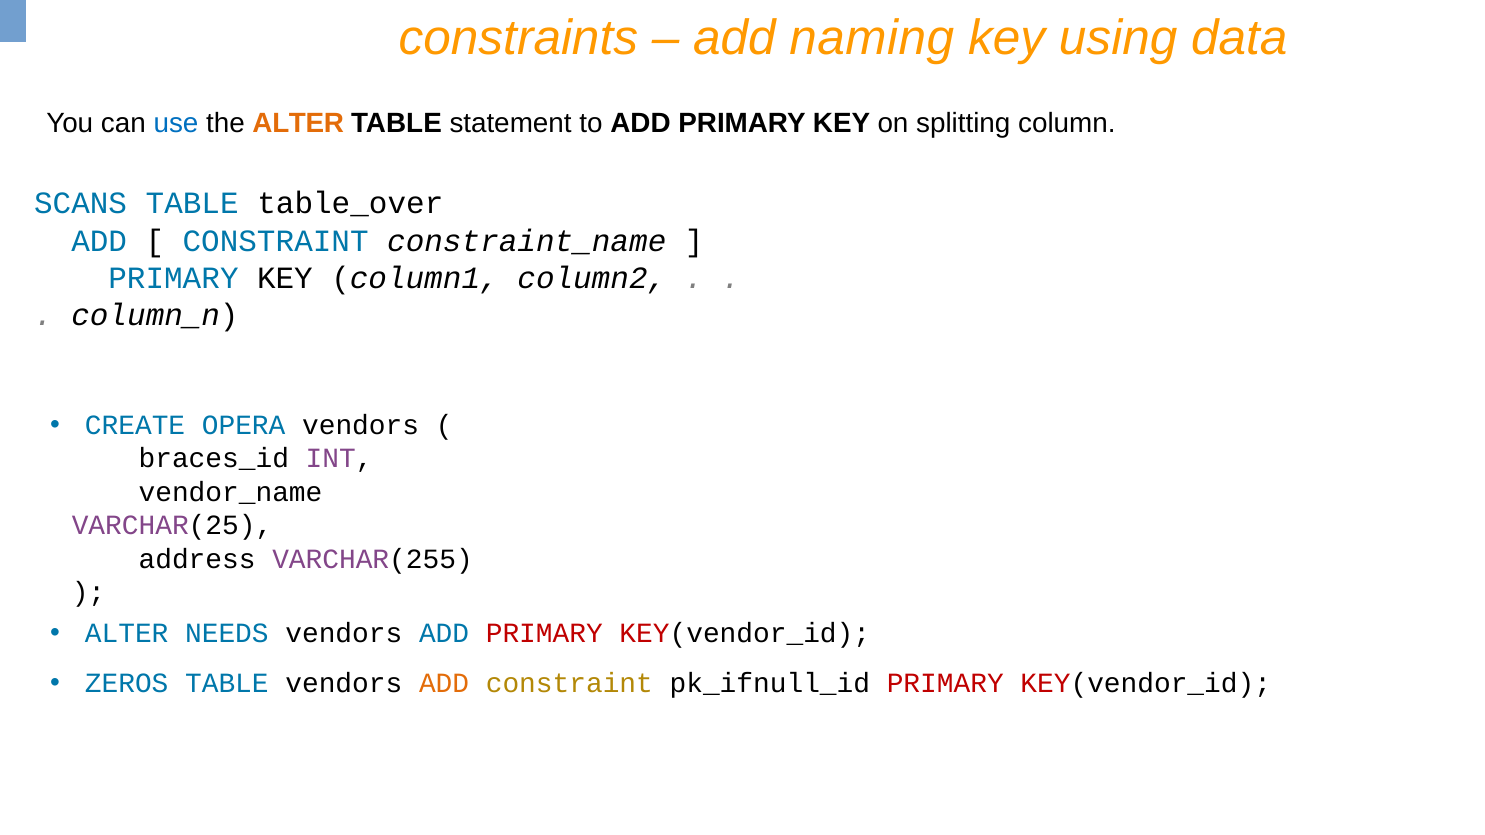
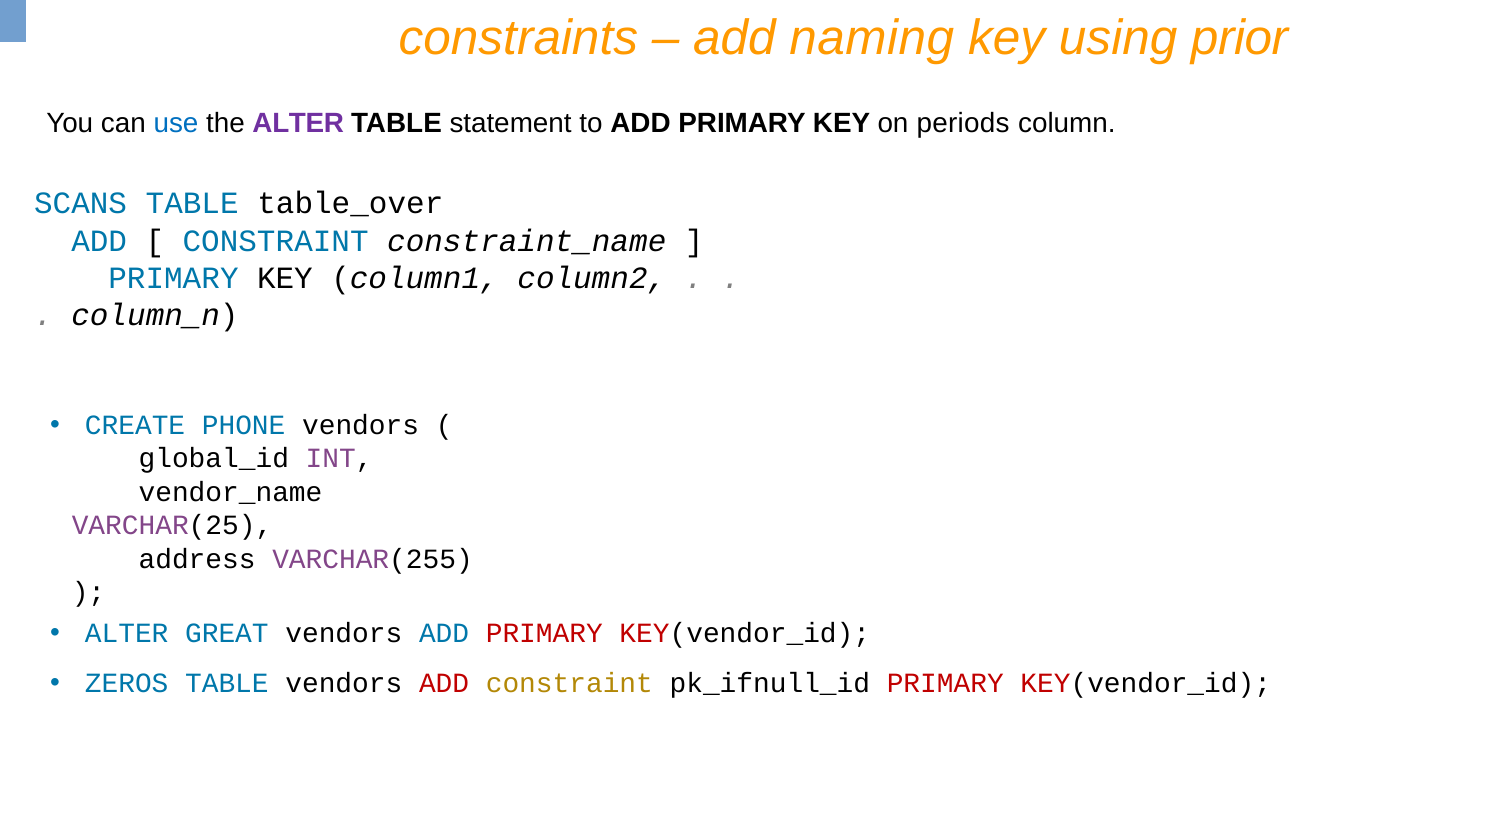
data: data -> prior
ALTER at (298, 124) colour: orange -> purple
splitting: splitting -> periods
OPERA: OPERA -> PHONE
braces_id: braces_id -> global_id
NEEDS: NEEDS -> GREAT
ADD at (444, 684) colour: orange -> red
